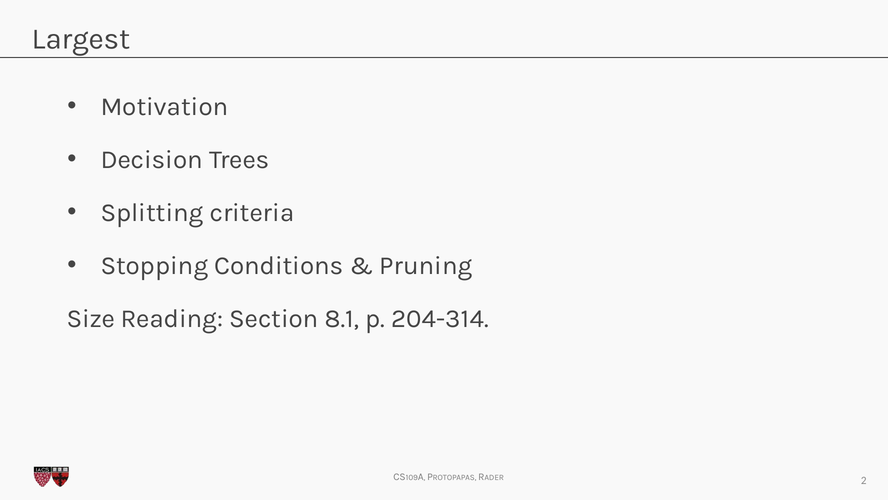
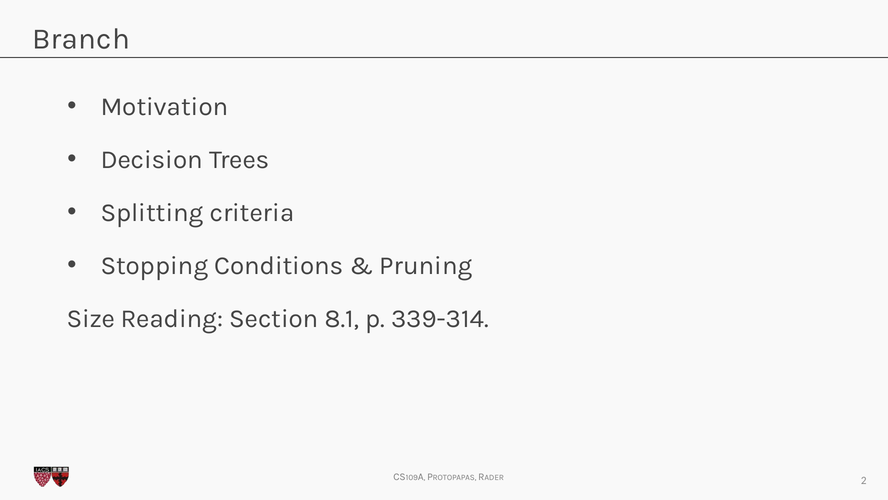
Largest: Largest -> Branch
204-314: 204-314 -> 339-314
